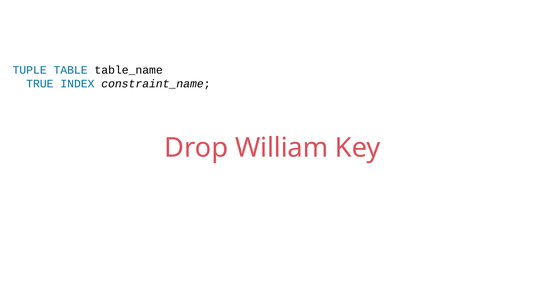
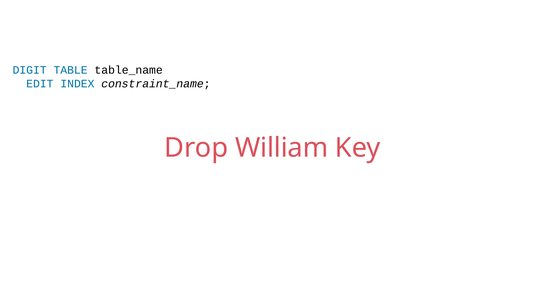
TUPLE: TUPLE -> DIGIT
TRUE: TRUE -> EDIT
